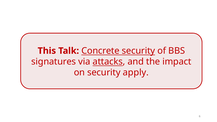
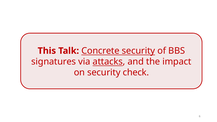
apply: apply -> check
